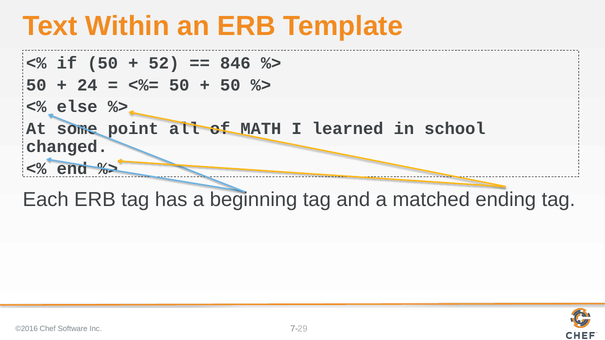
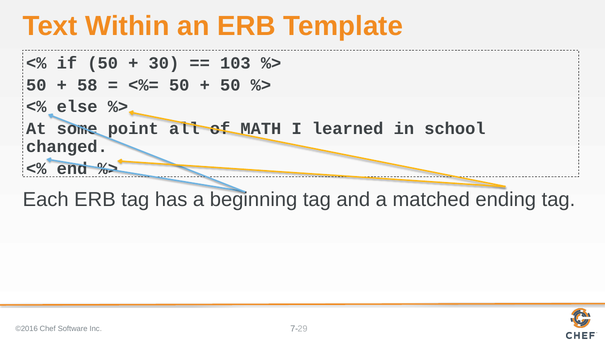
52: 52 -> 30
846: 846 -> 103
24: 24 -> 58
